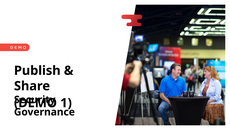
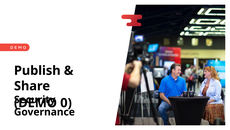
1: 1 -> 0
